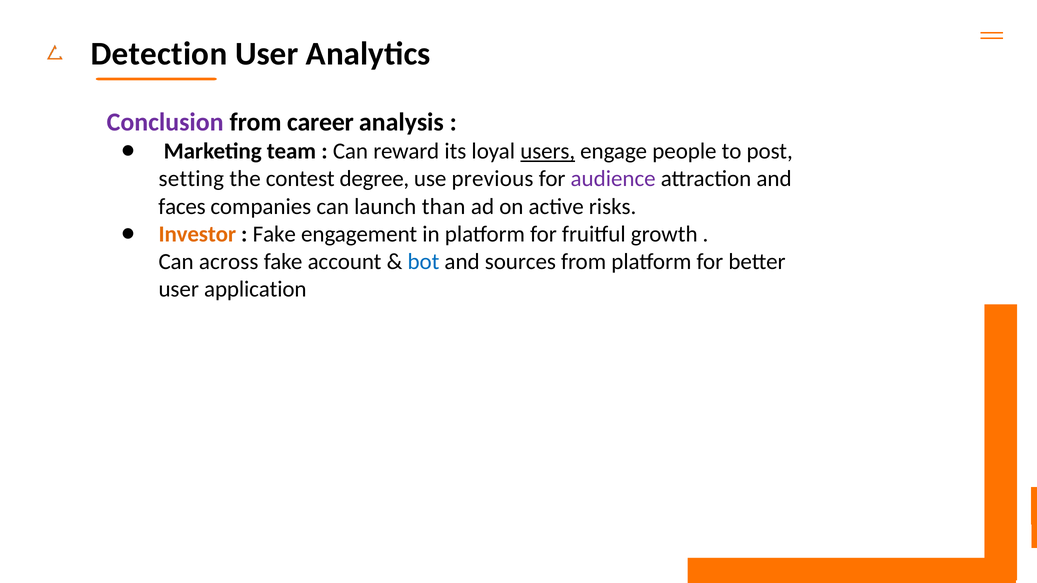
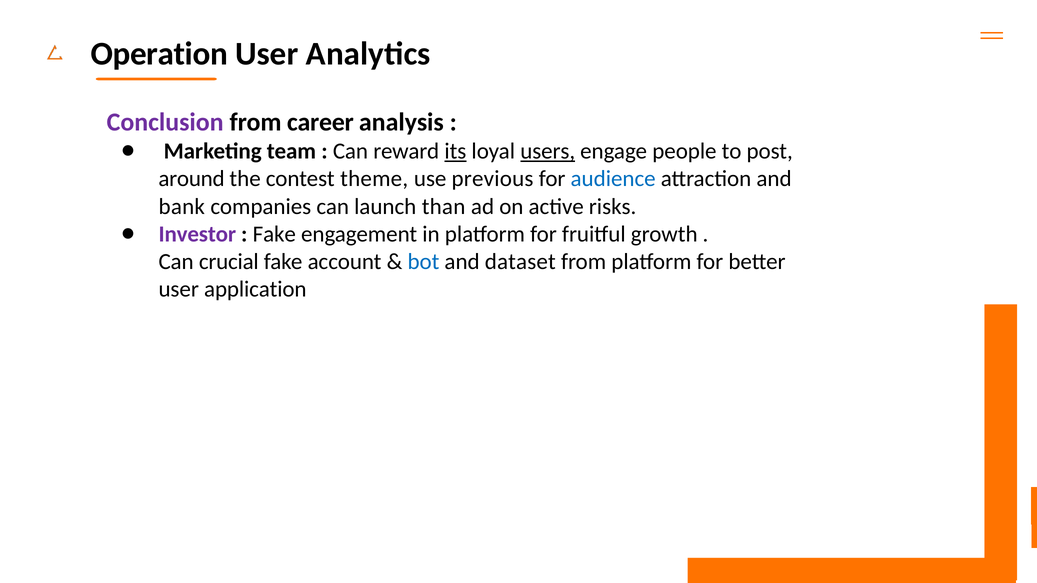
Detection: Detection -> Operation
its underline: none -> present
setting: setting -> around
degree: degree -> theme
audience colour: purple -> blue
faces: faces -> bank
Investor colour: orange -> purple
across: across -> crucial
sources: sources -> dataset
